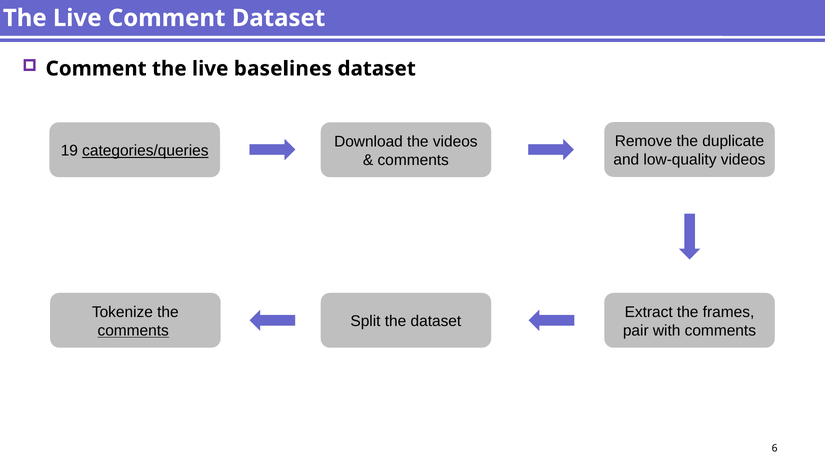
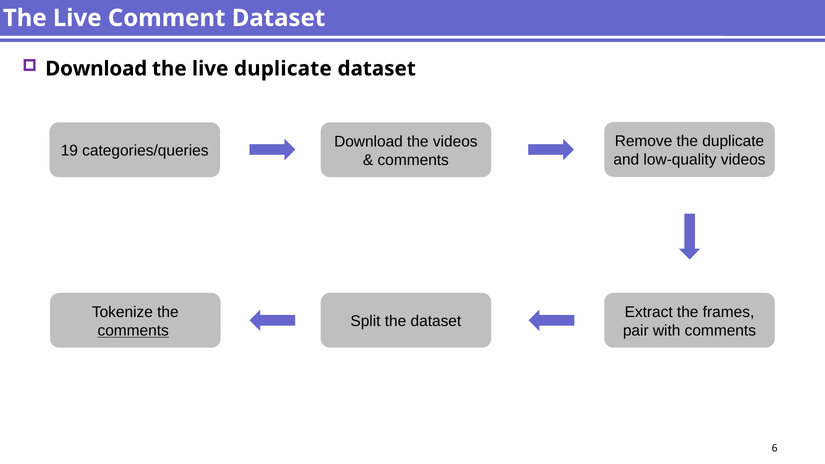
Comment at (96, 69): Comment -> Download
live baselines: baselines -> duplicate
categories/queries underline: present -> none
